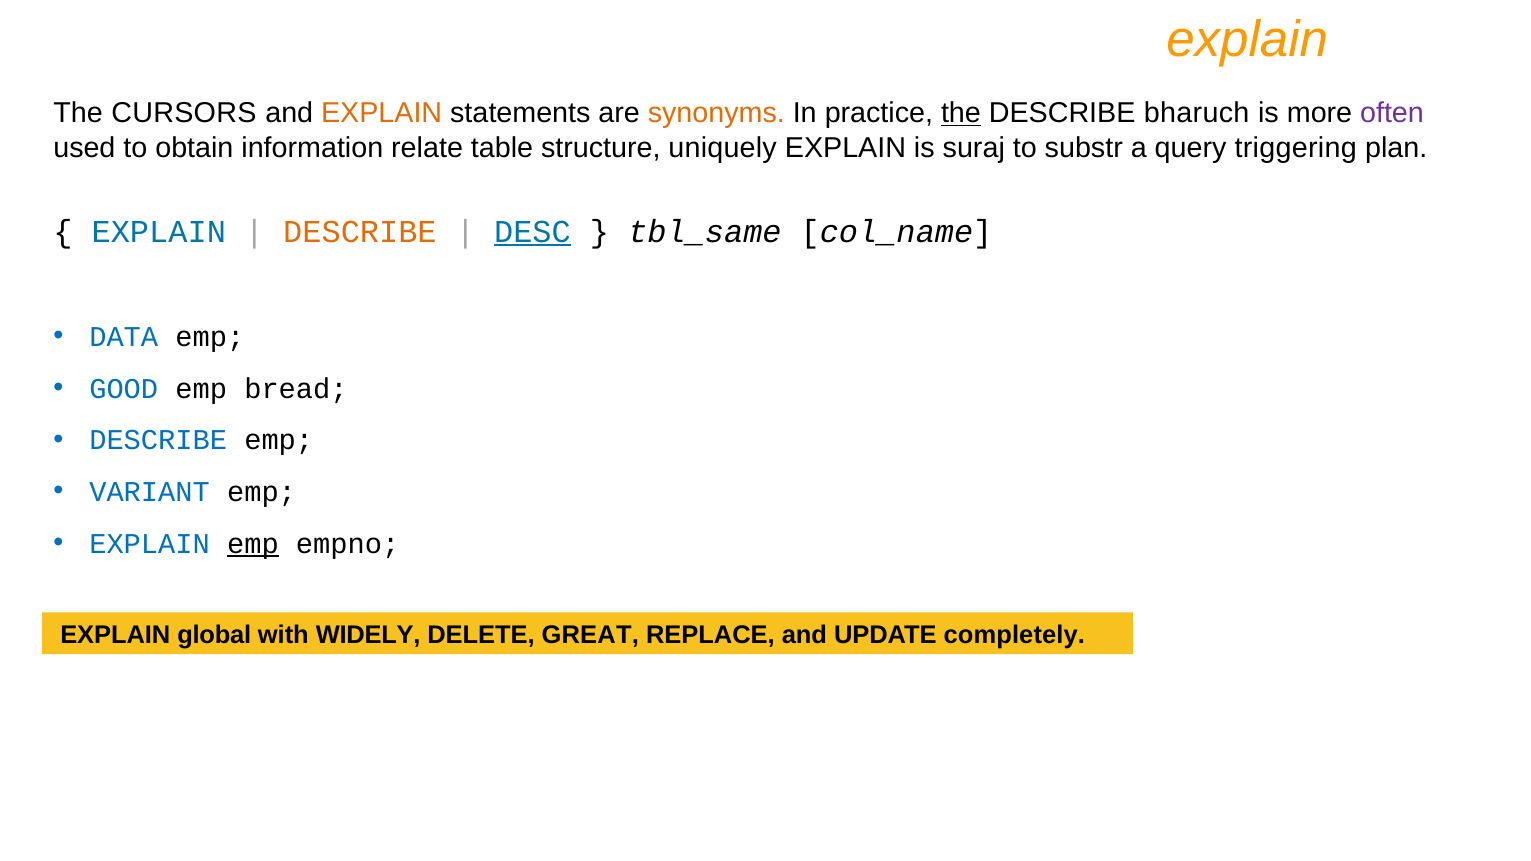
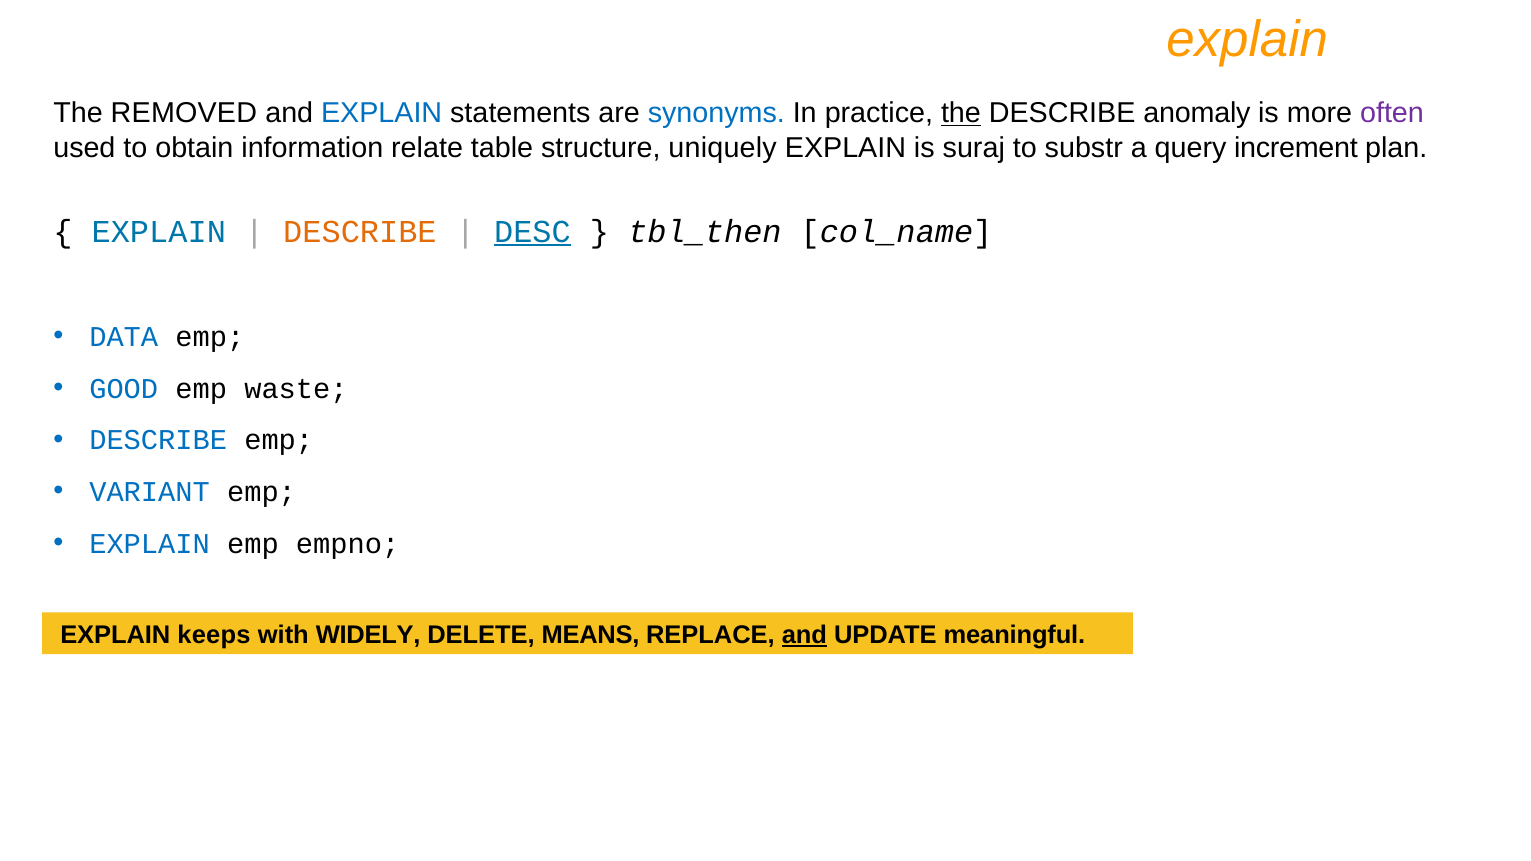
CURSORS: CURSORS -> REMOVED
EXPLAIN at (382, 113) colour: orange -> blue
synonyms colour: orange -> blue
bharuch: bharuch -> anomaly
triggering: triggering -> increment
tbl_same: tbl_same -> tbl_then
bread: bread -> waste
emp at (253, 544) underline: present -> none
global: global -> keeps
GREAT: GREAT -> MEANS
and at (804, 635) underline: none -> present
completely: completely -> meaningful
